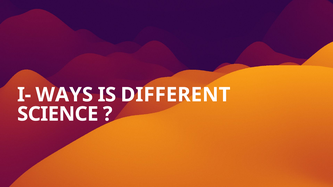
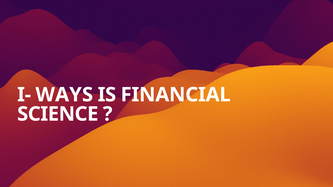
DIFFERENT: DIFFERENT -> FINANCIAL
